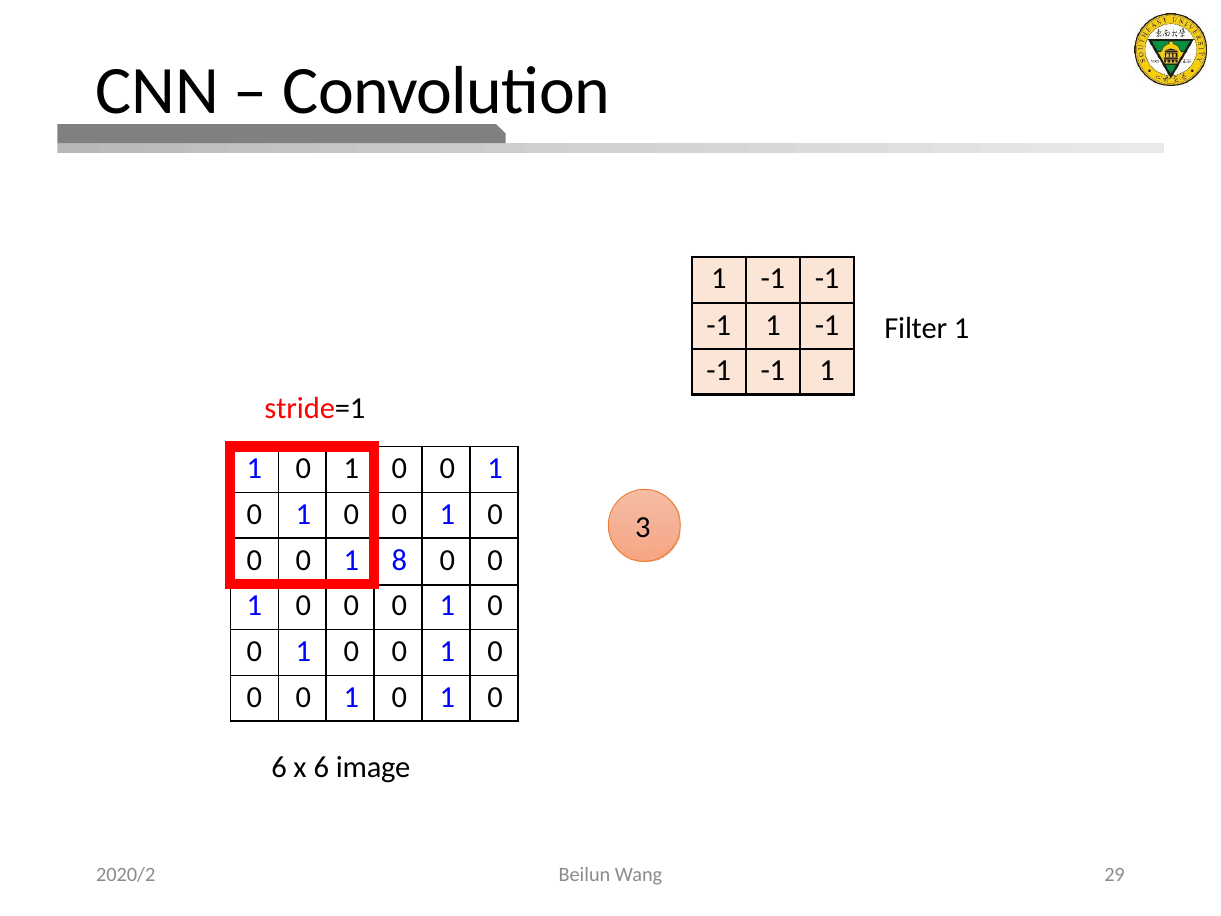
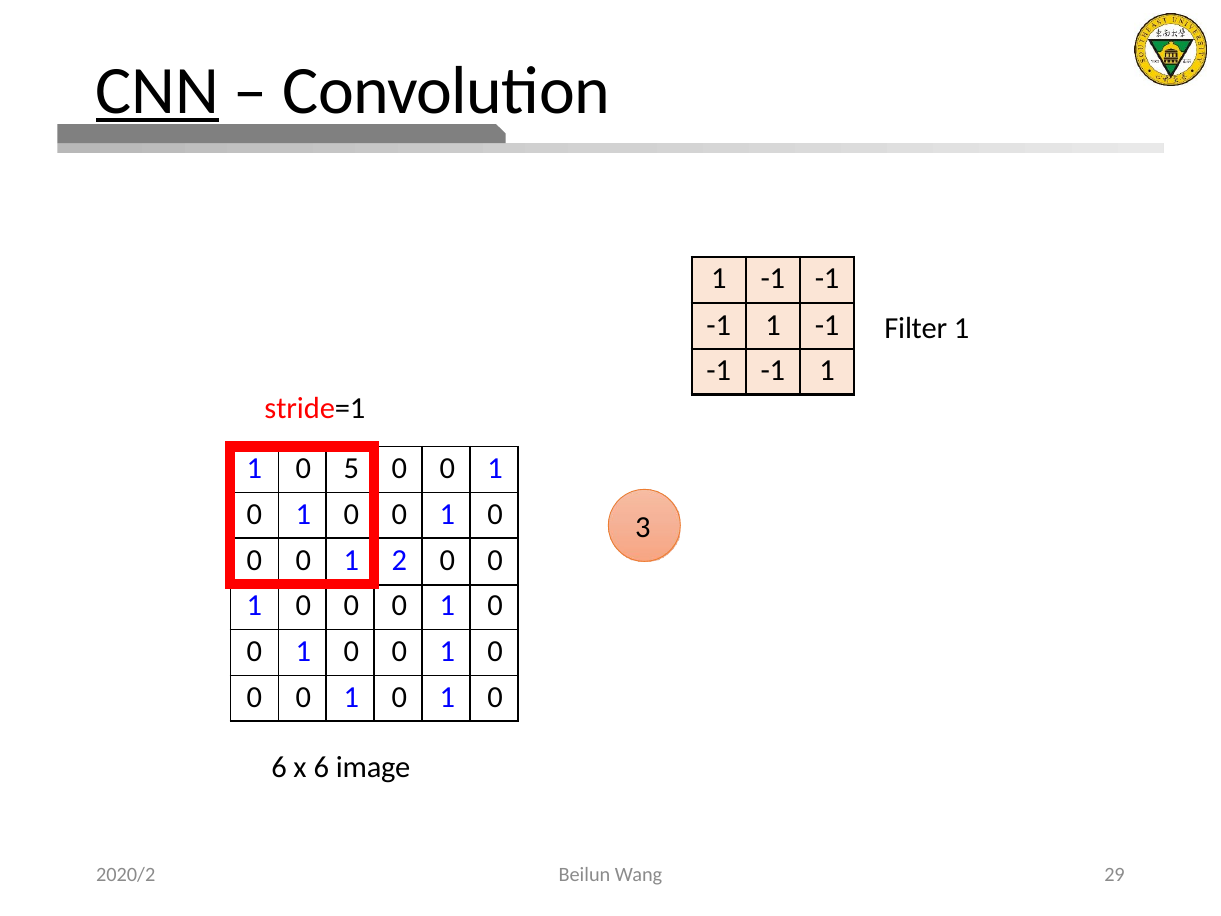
CNN underline: none -> present
1 at (351, 468): 1 -> 5
8: 8 -> 2
